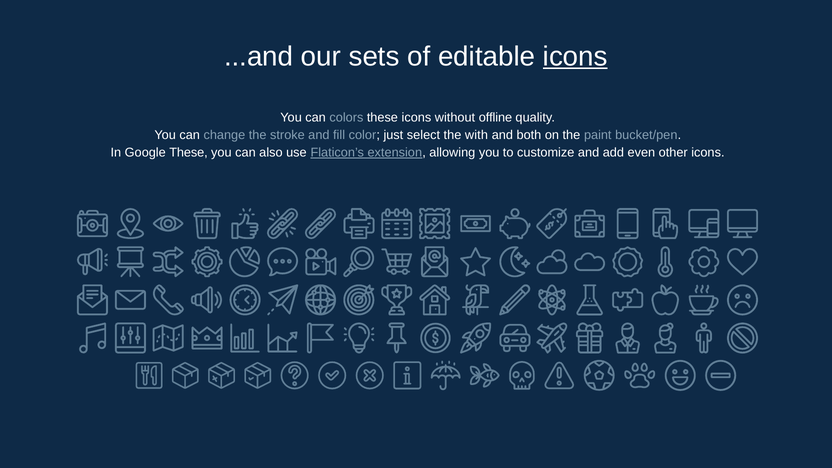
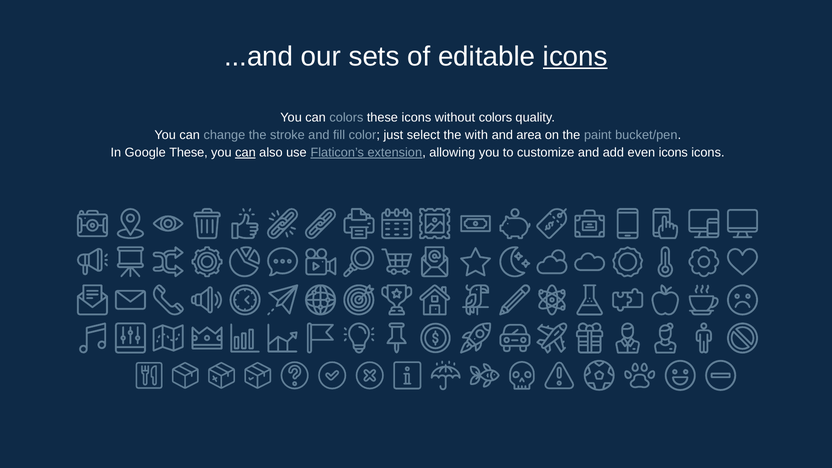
without offline: offline -> colors
both: both -> area
can at (245, 152) underline: none -> present
even other: other -> icons
